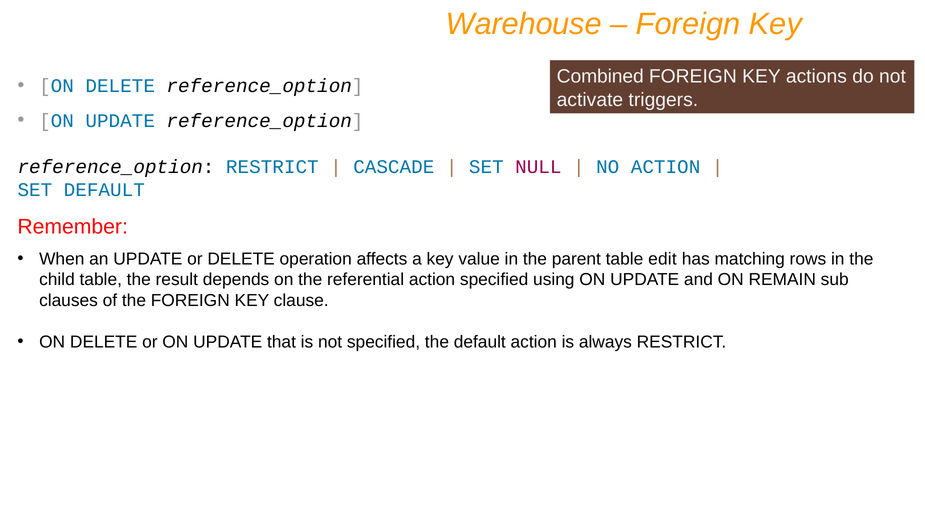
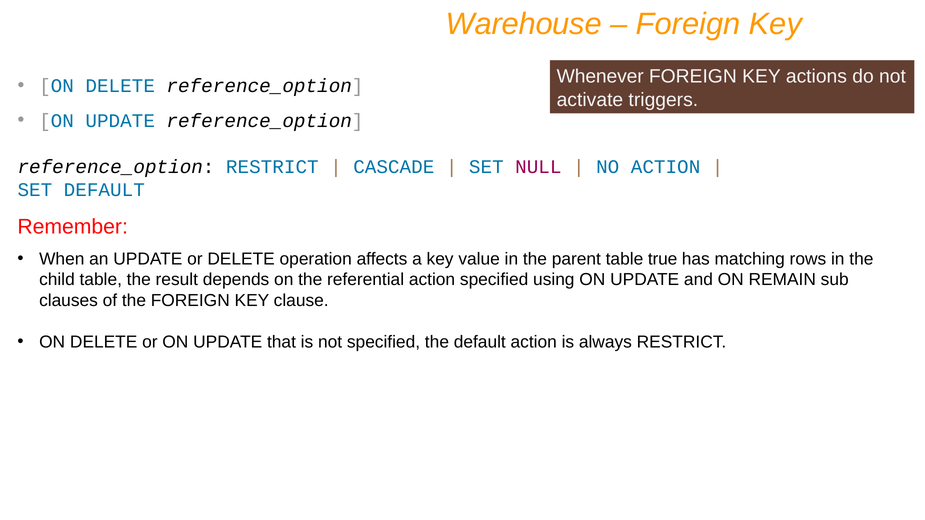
Combined: Combined -> Whenever
edit: edit -> true
